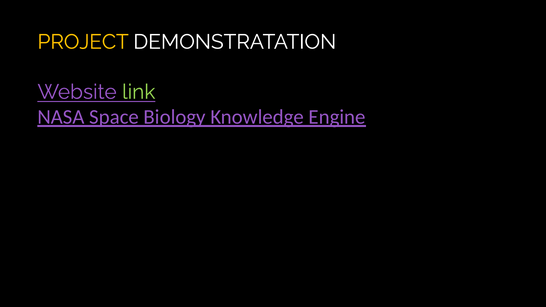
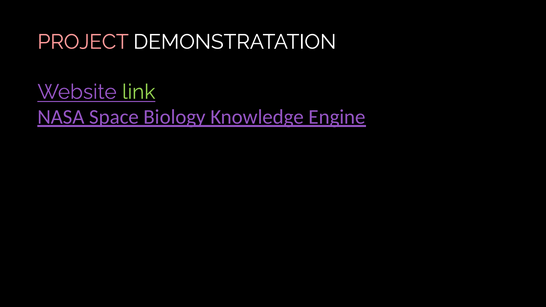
PROJECT colour: yellow -> pink
